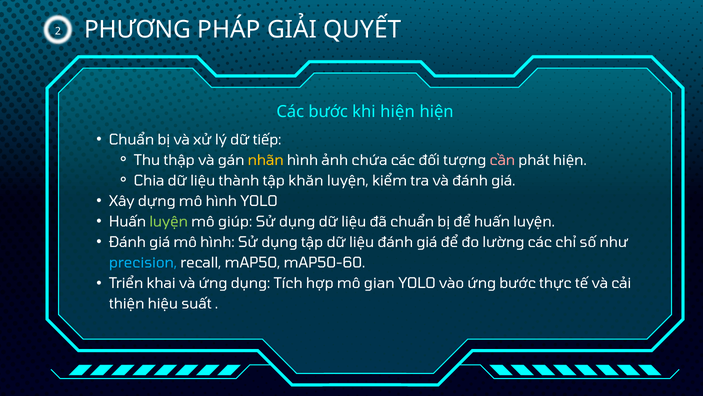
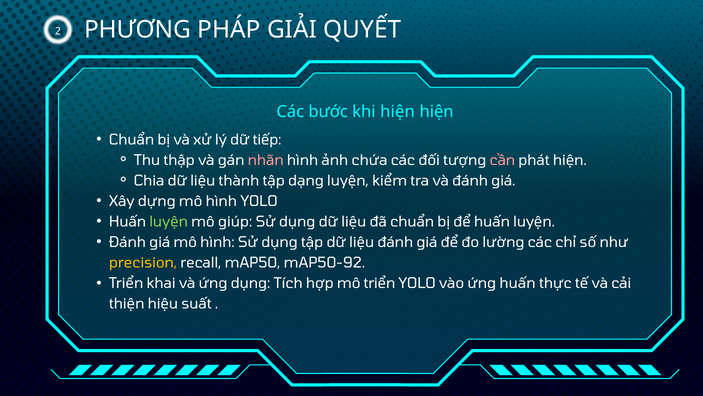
nhãn colour: yellow -> pink
khăn: khăn -> dạng
precision colour: light blue -> yellow
mAP50-60: mAP50-60 -> mAP50-92
mô gian: gian -> triển
ứng bước: bước -> huấn
